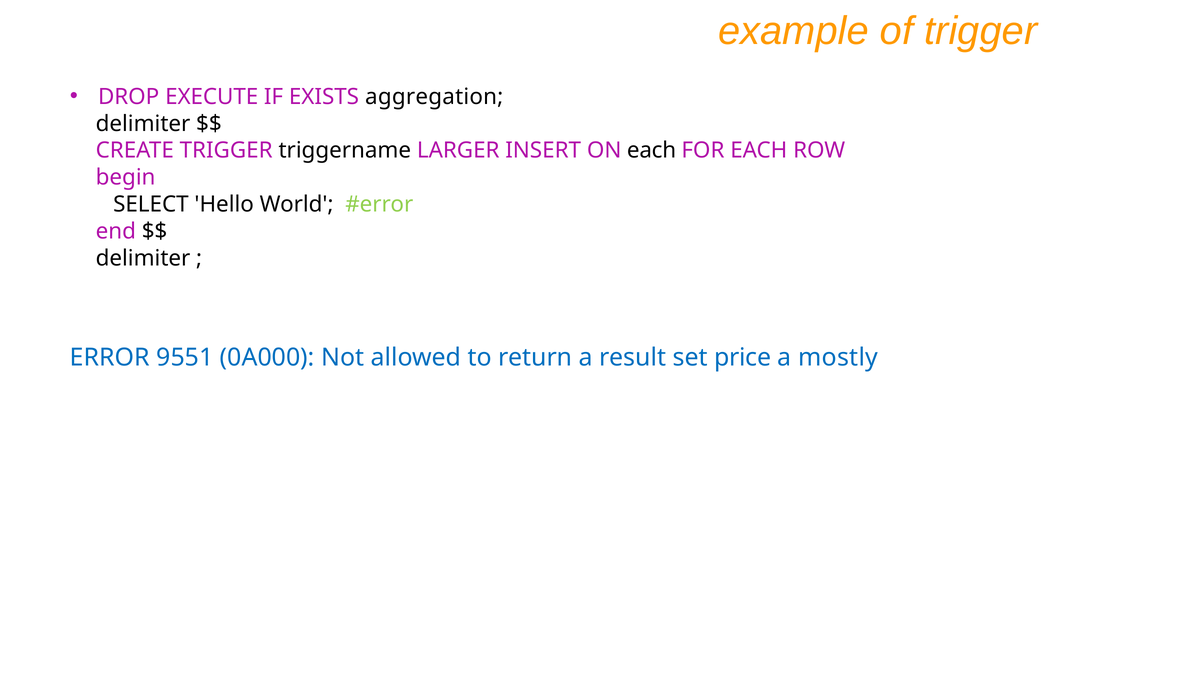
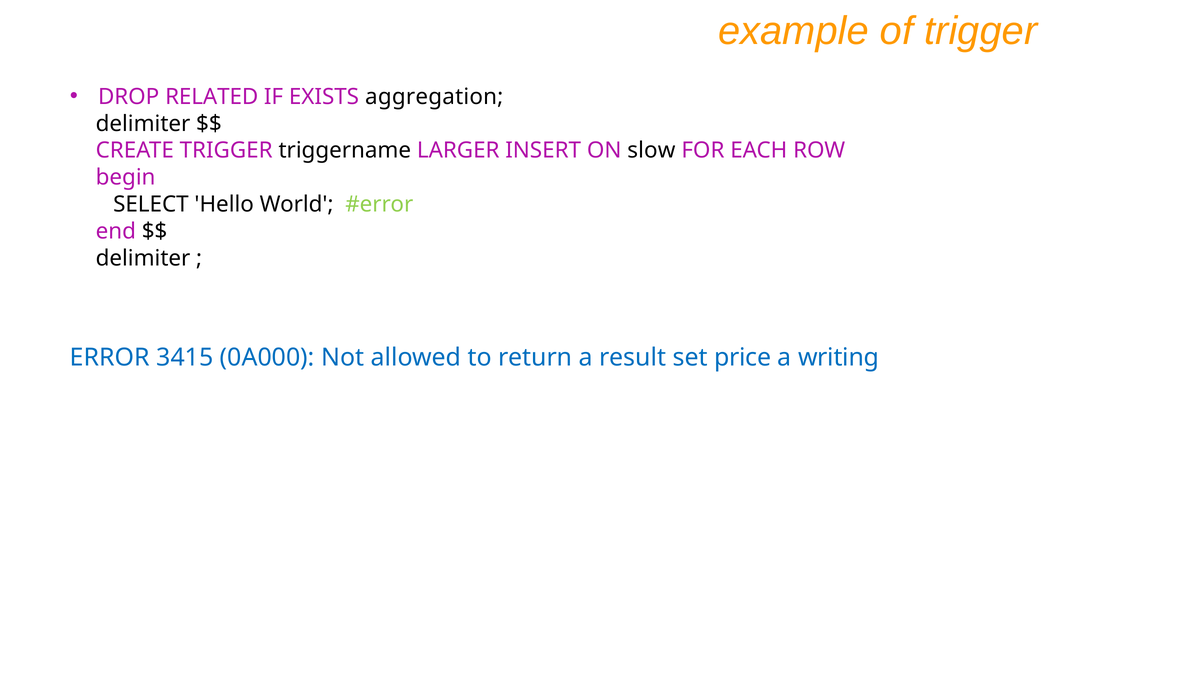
EXECUTE: EXECUTE -> RELATED
ON each: each -> slow
9551: 9551 -> 3415
mostly: mostly -> writing
